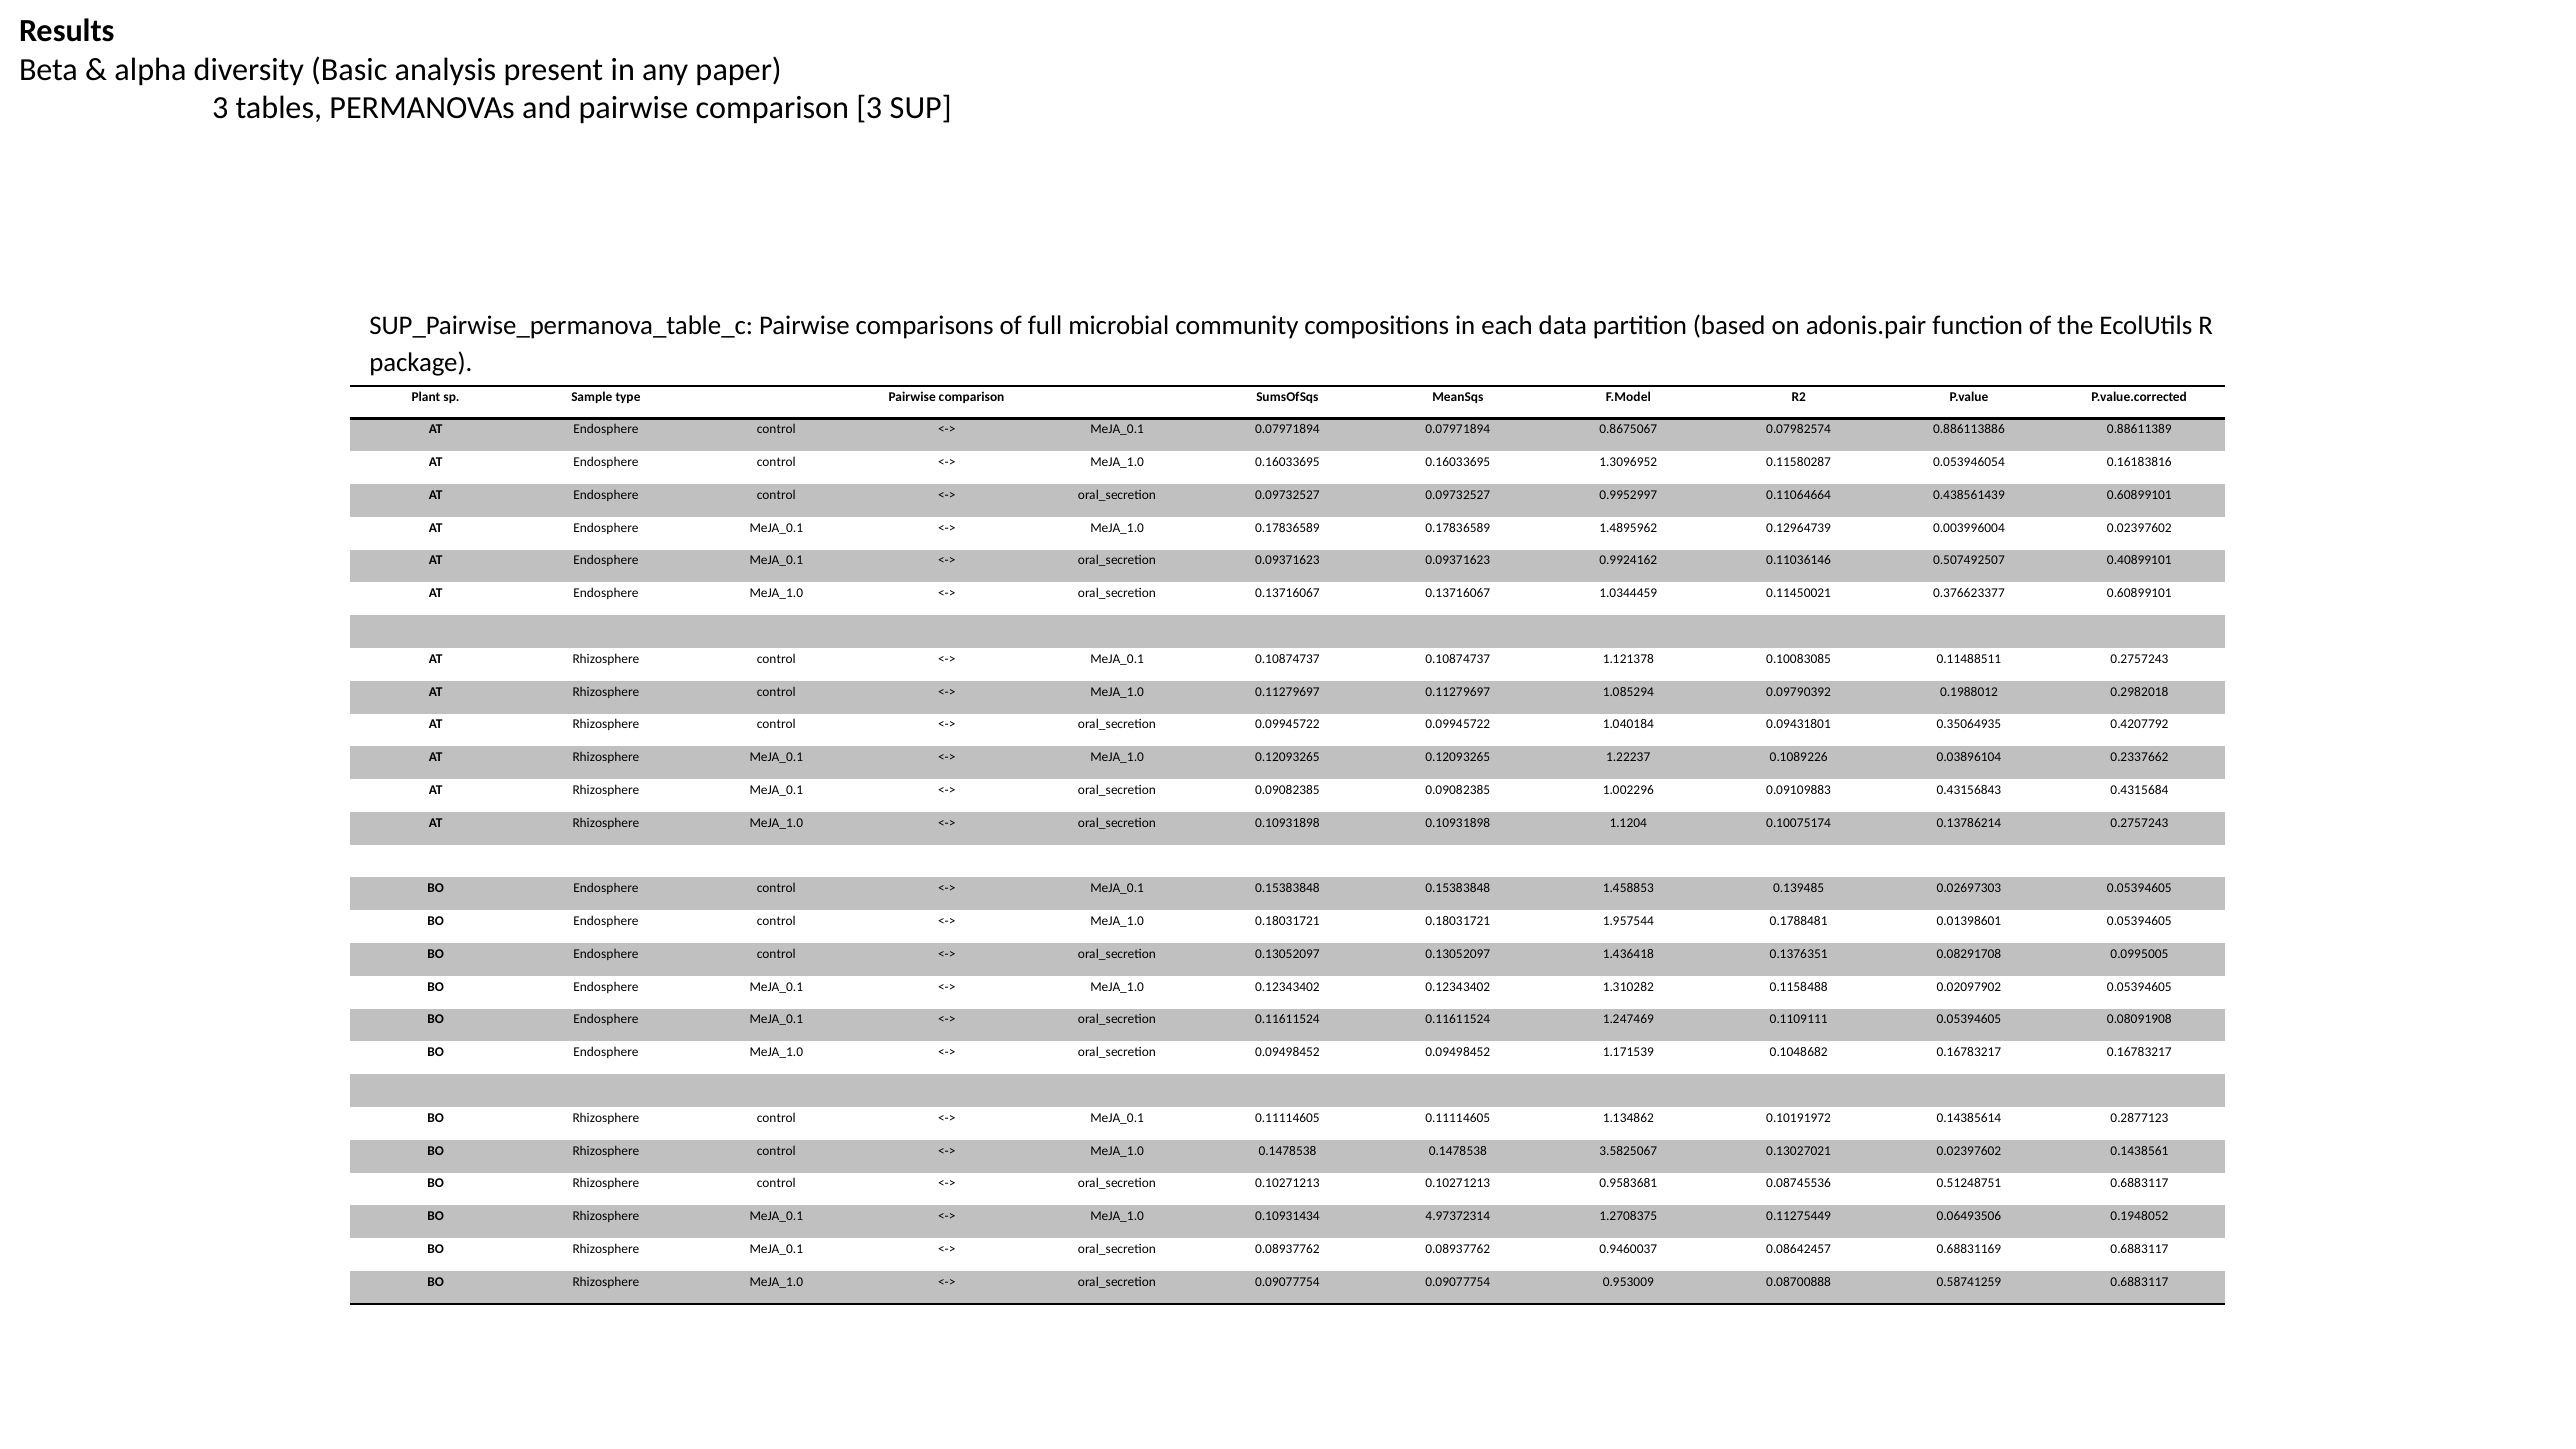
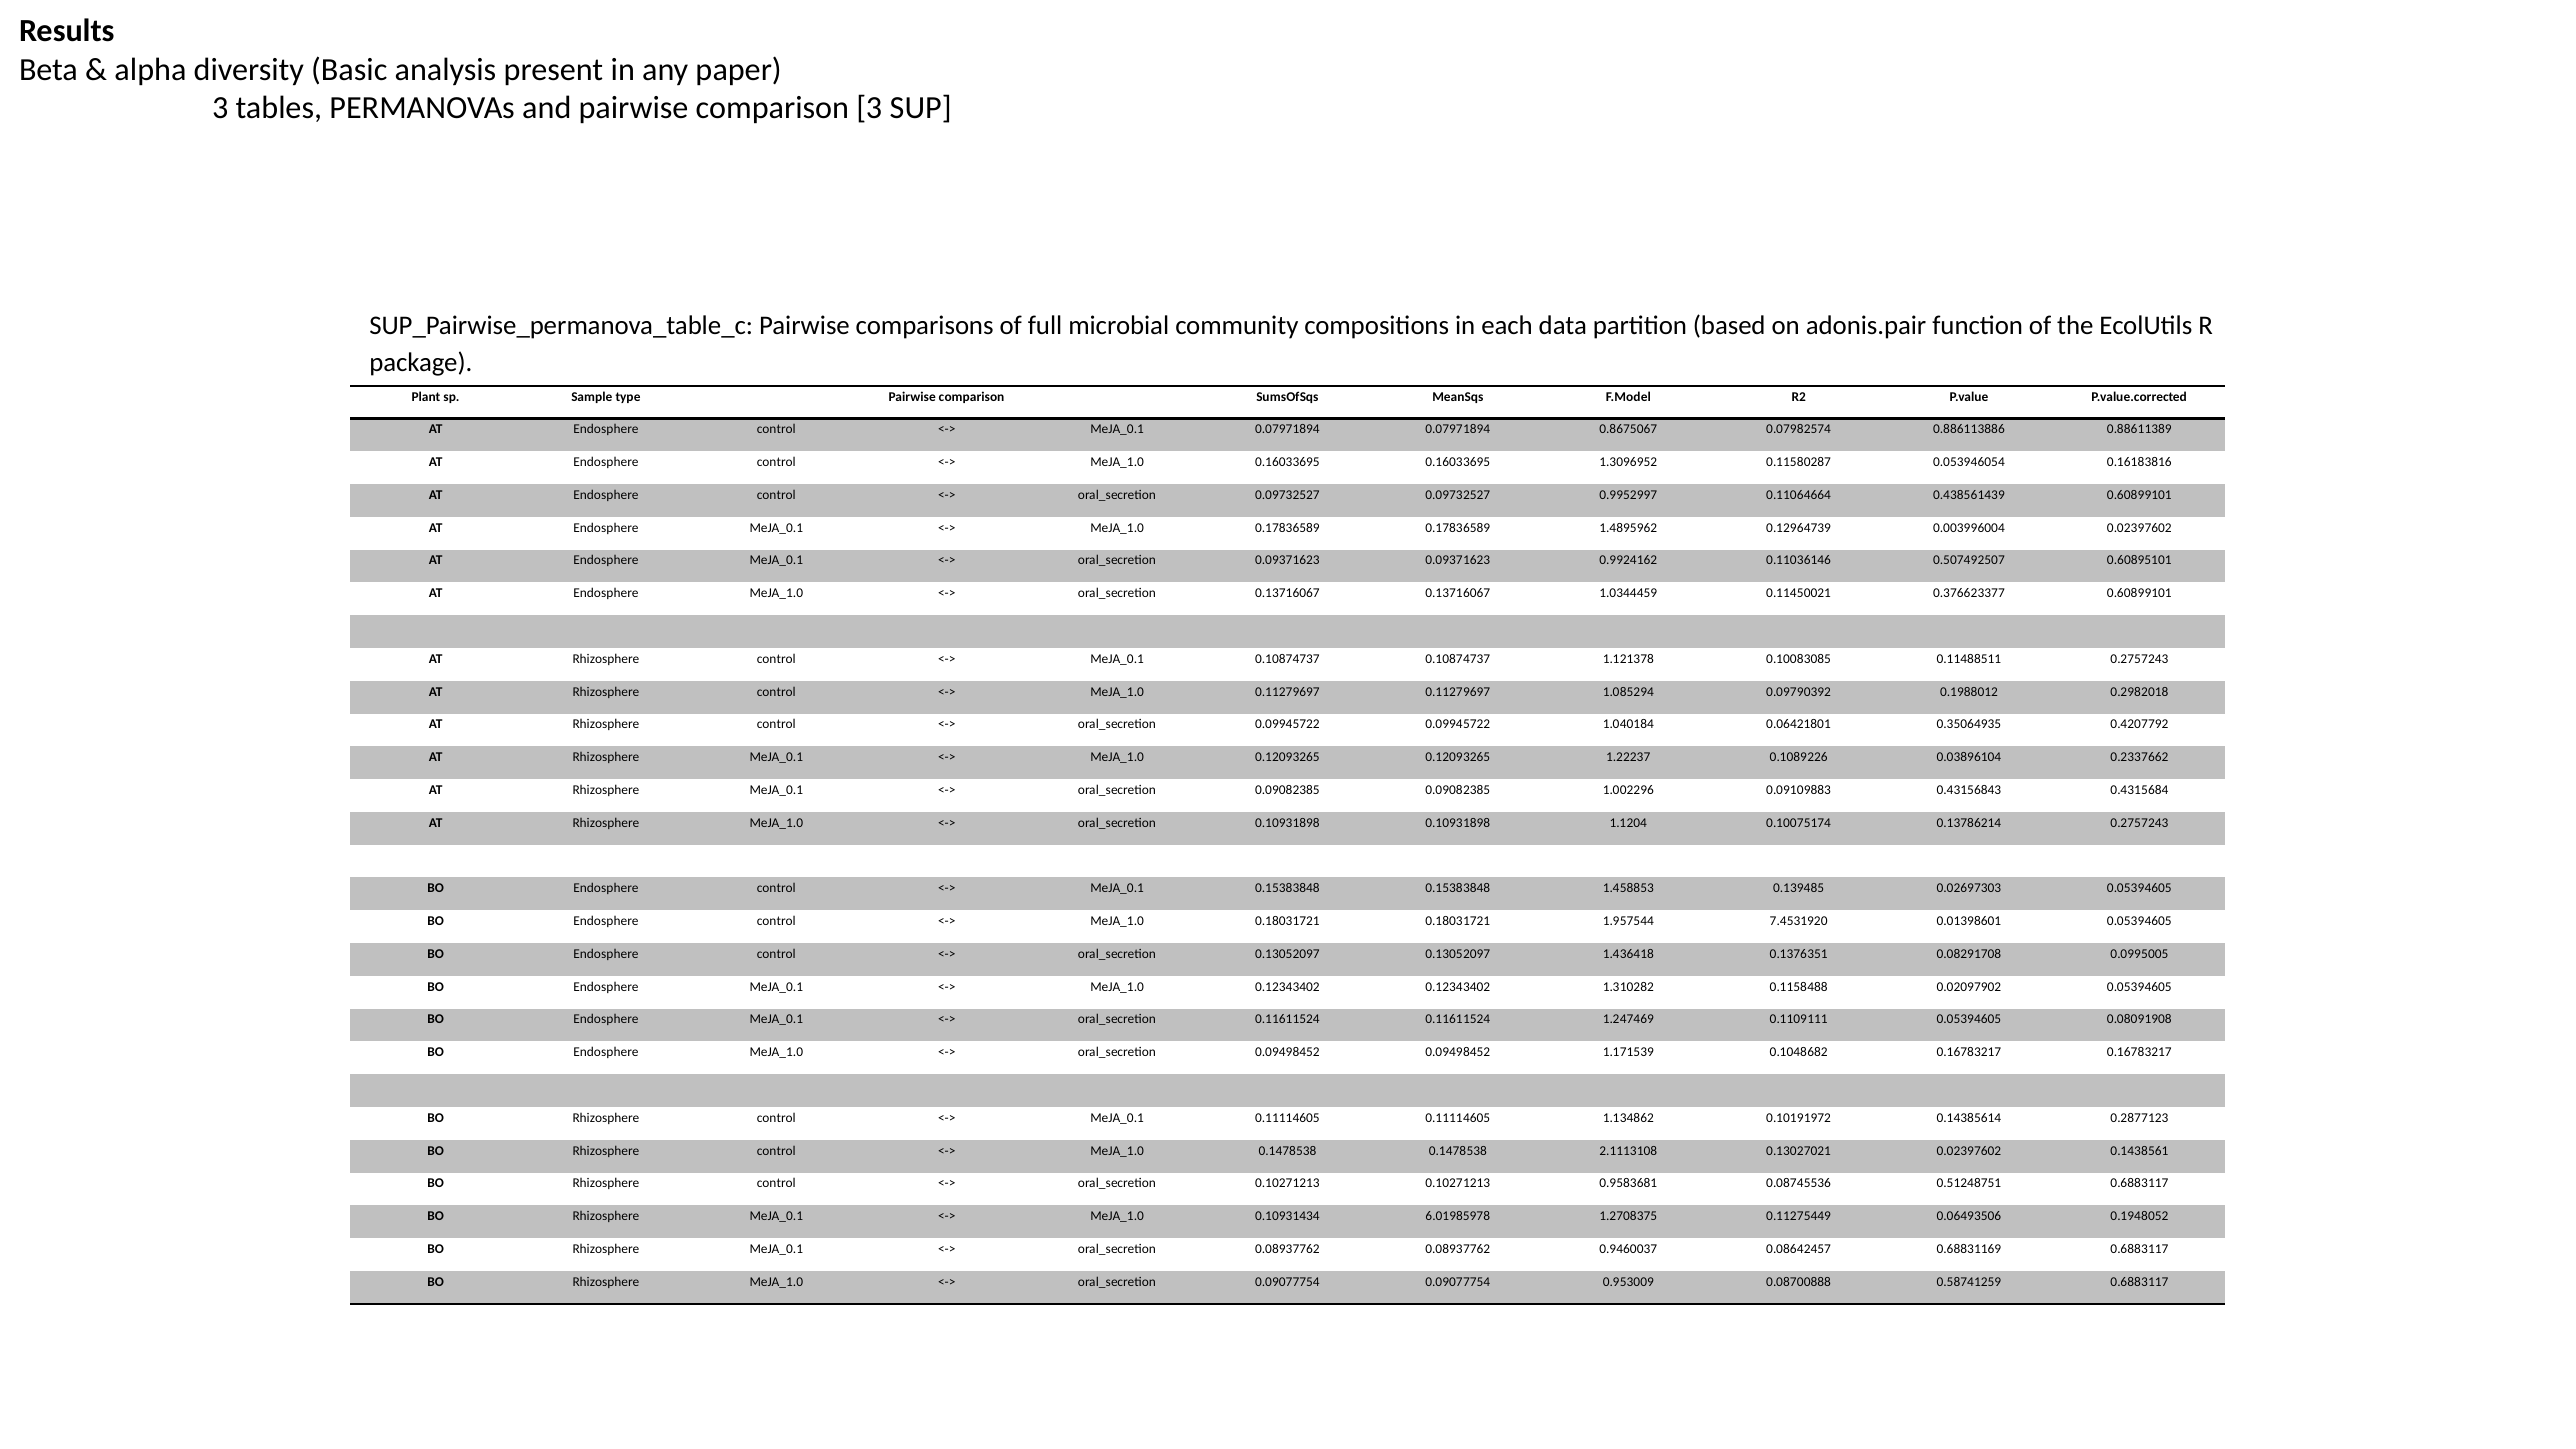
0.40899101: 0.40899101 -> 0.60895101
0.09431801: 0.09431801 -> 0.06421801
0.1788481: 0.1788481 -> 7.4531920
3.5825067: 3.5825067 -> 2.1113108
4.97372314: 4.97372314 -> 6.01985978
